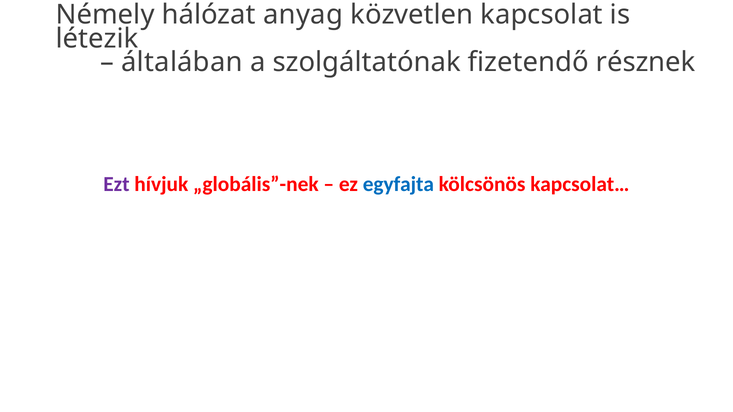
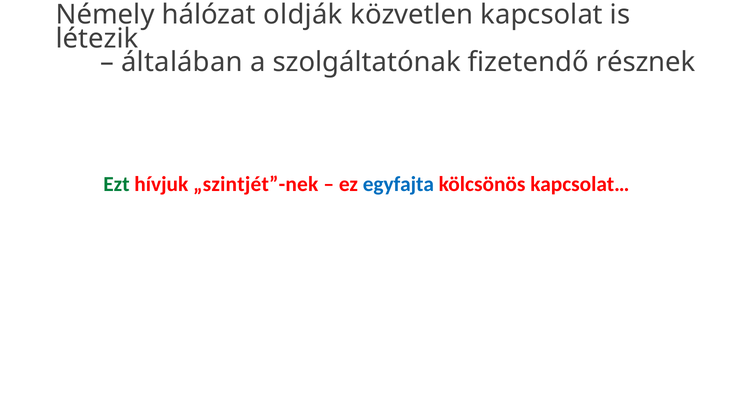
anyag: anyag -> oldják
Ezt colour: purple -> green
„globális”-nek: „globális”-nek -> „szintjét”-nek
